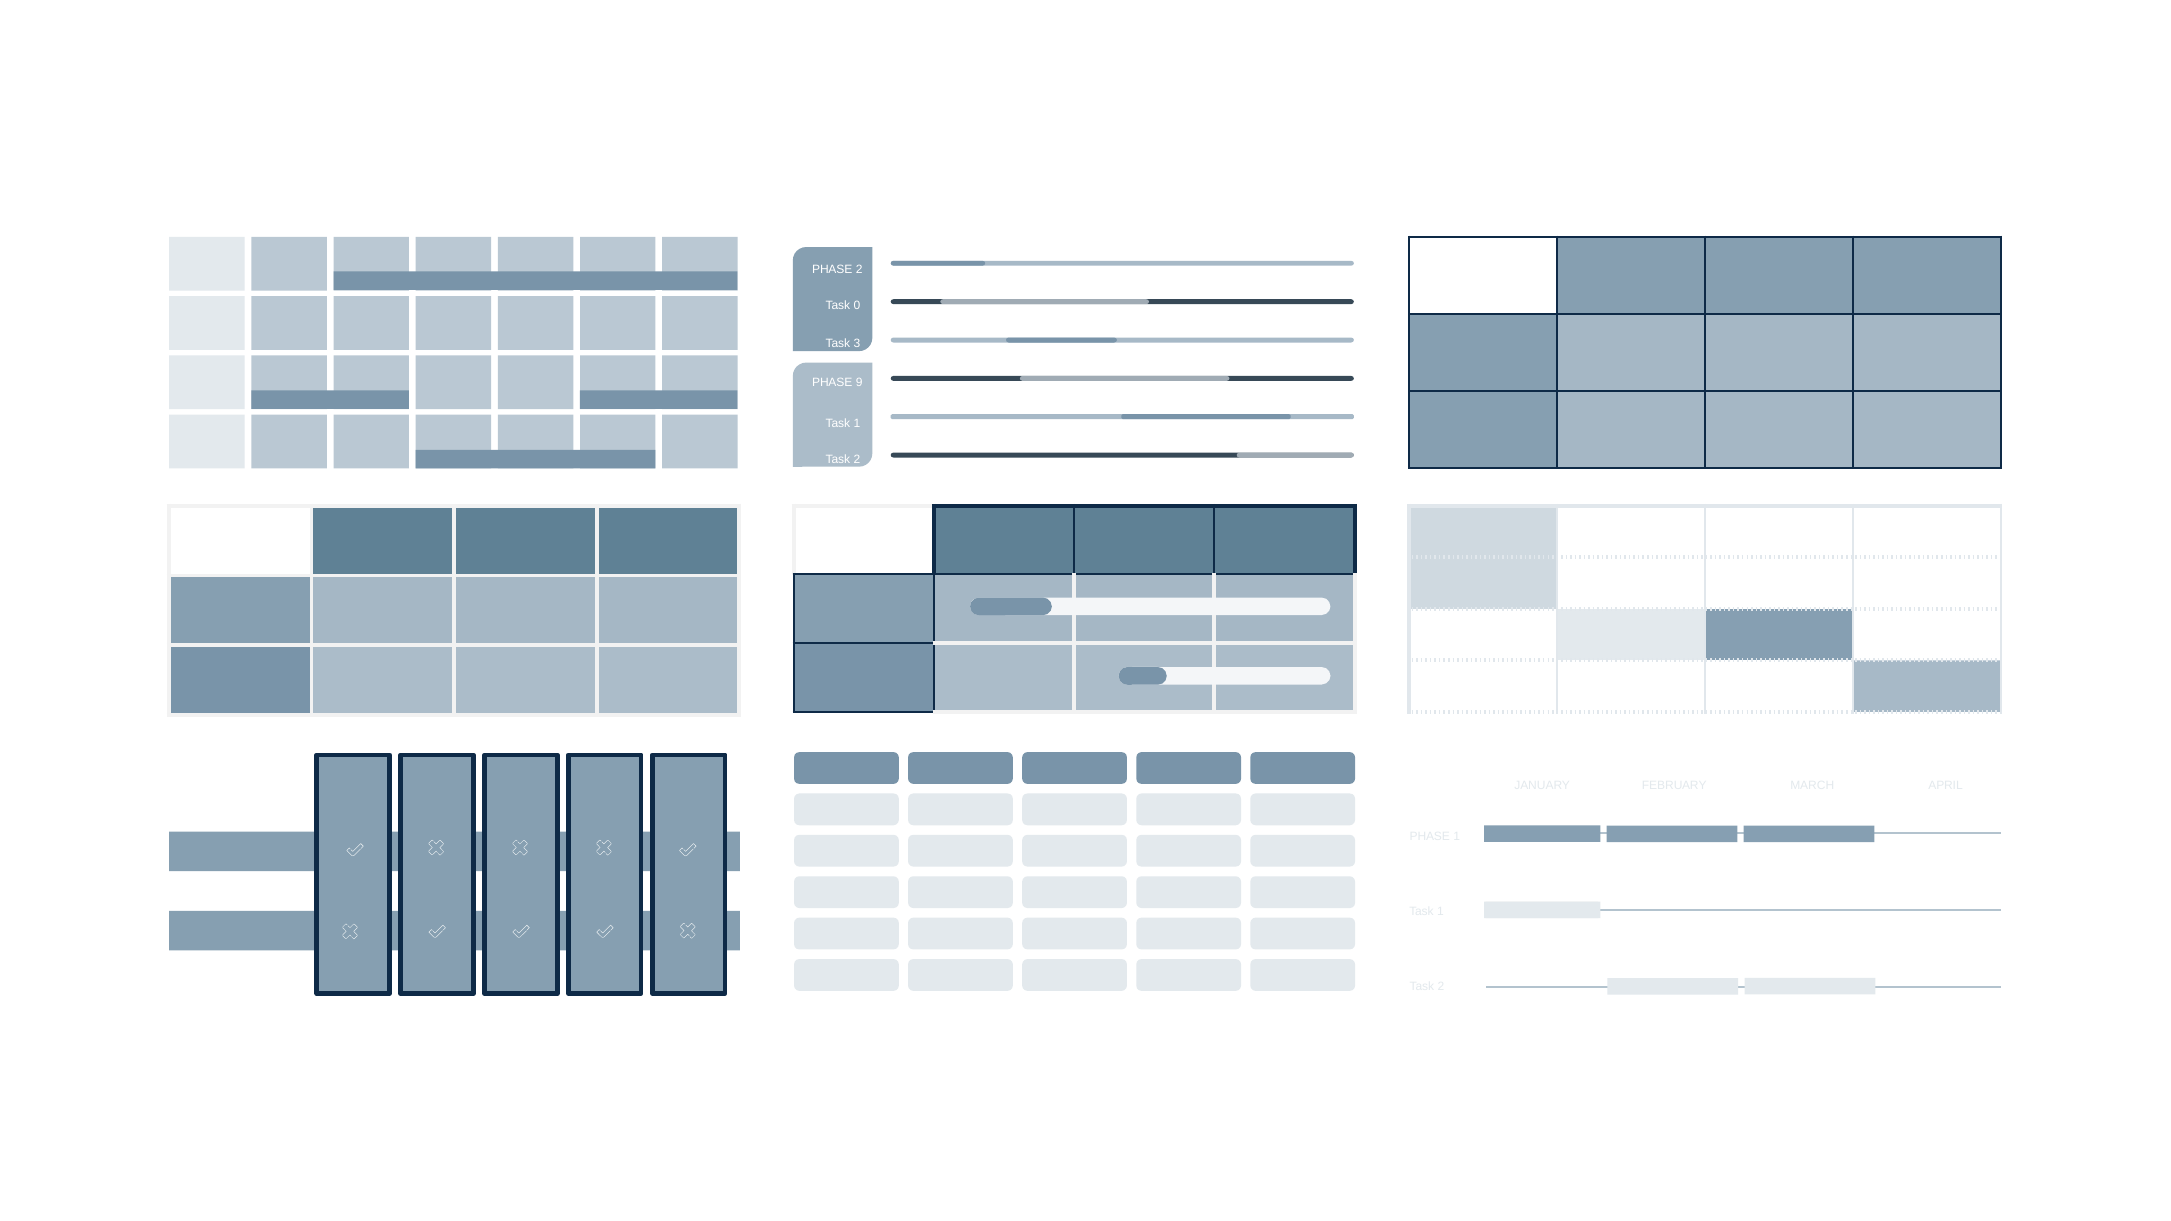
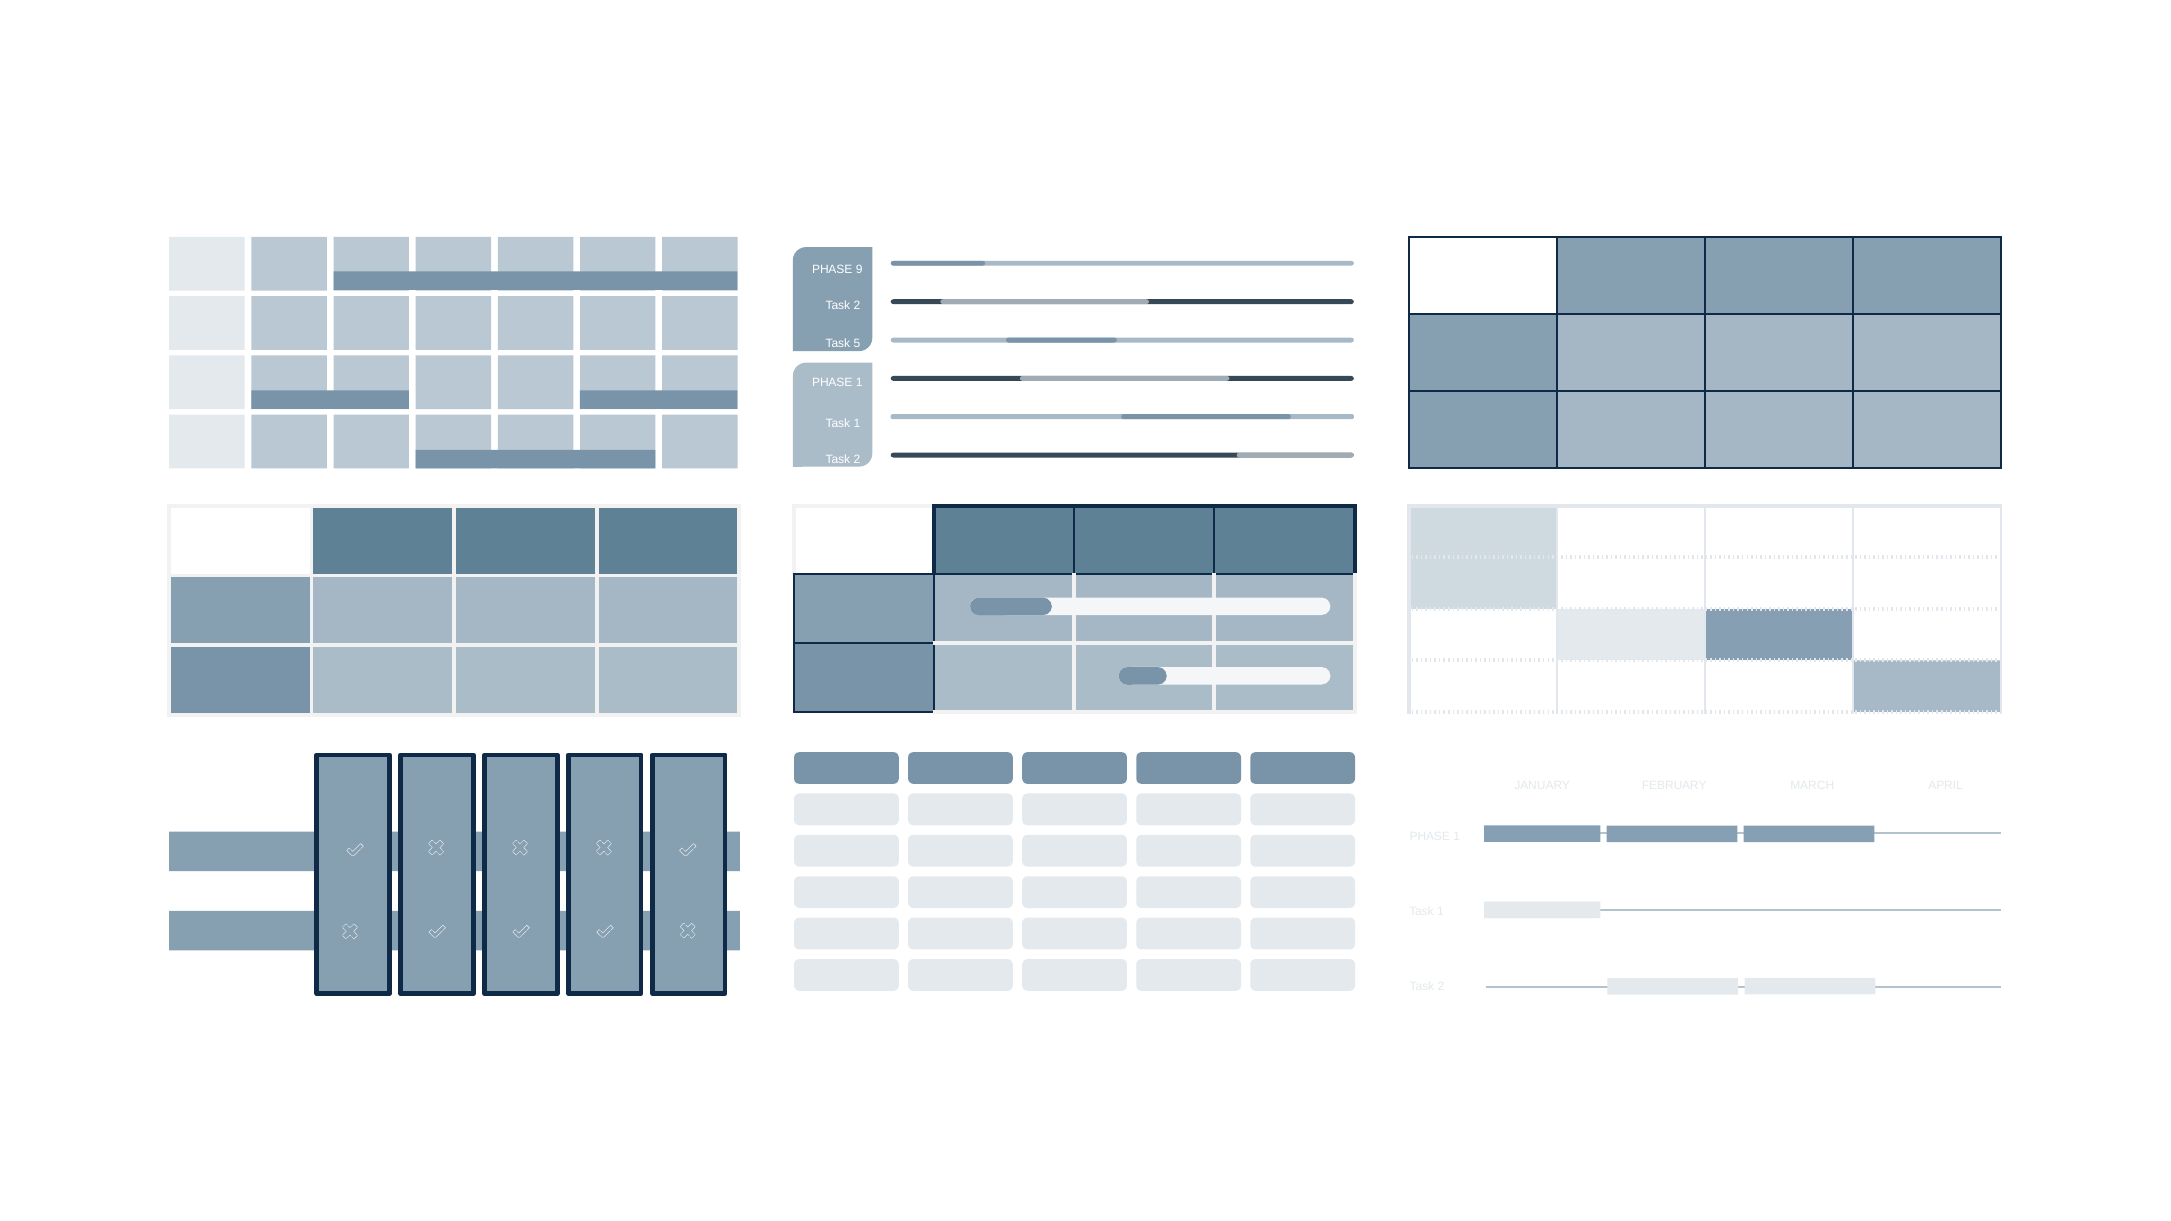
PHASE 2: 2 -> 9
0 at (857, 306): 0 -> 2
3: 3 -> 5
9 at (859, 383): 9 -> 1
